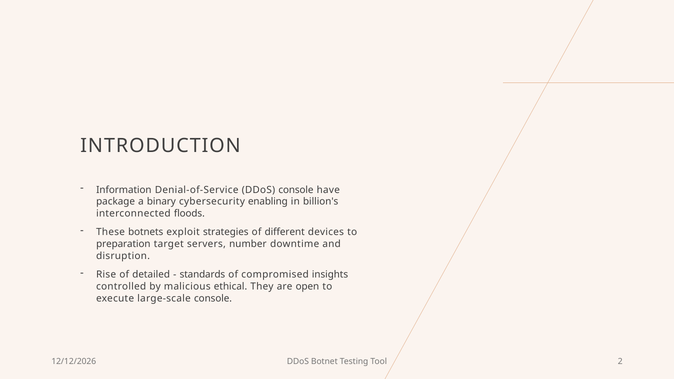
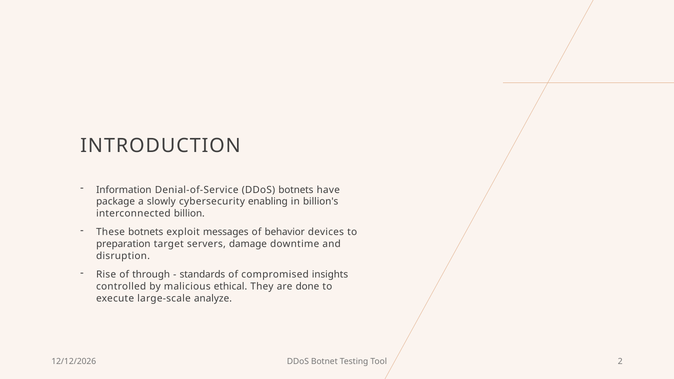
DDoS console: console -> botnets
binary: binary -> slowly
floods: floods -> billion
strategies: strategies -> messages
different: different -> behavior
number: number -> damage
detailed: detailed -> through
open: open -> done
large-scale console: console -> analyze
